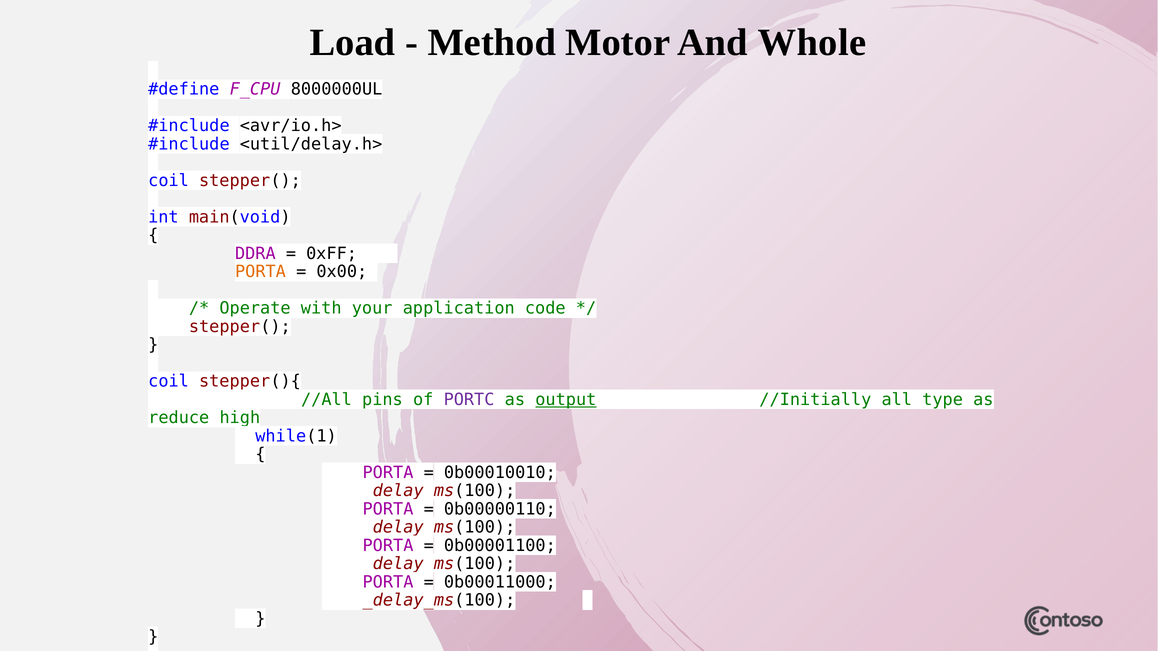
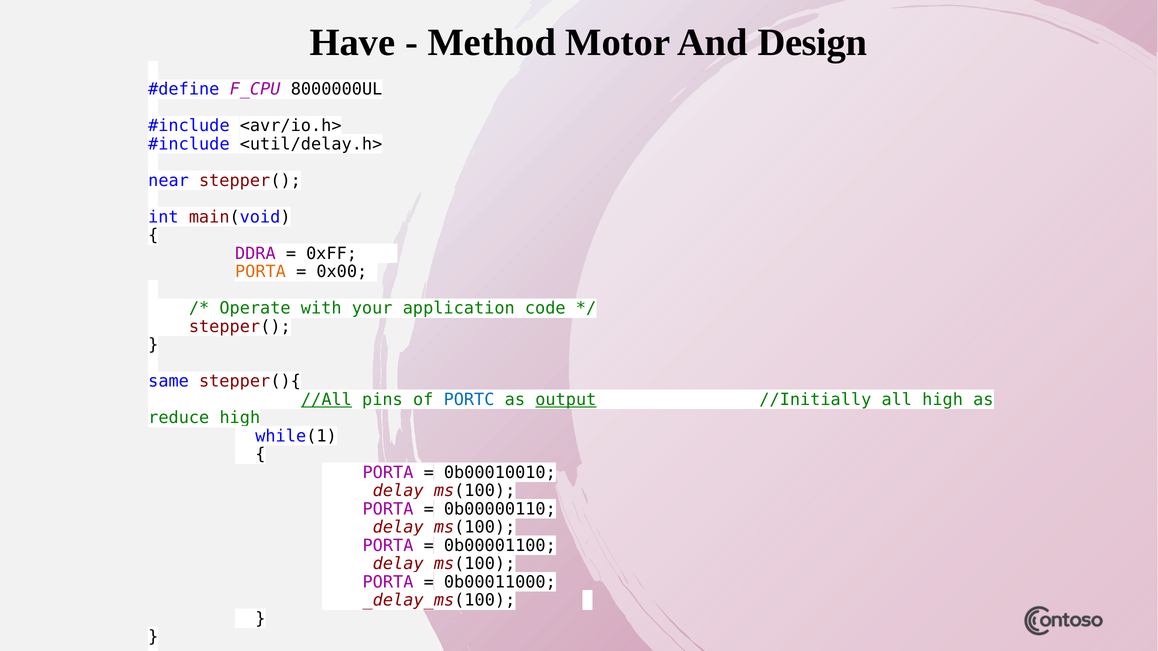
Load: Load -> Have
Whole: Whole -> Design
coil at (169, 181): coil -> near
coil at (169, 382): coil -> same
//All underline: none -> present
PORTC colour: purple -> blue
all type: type -> high
